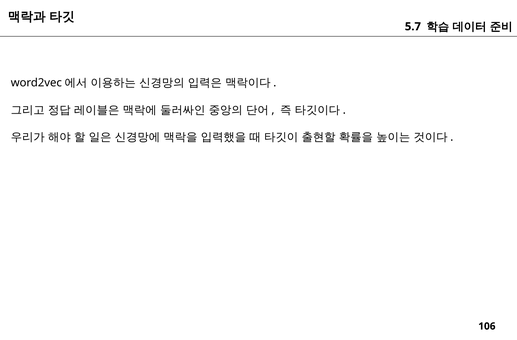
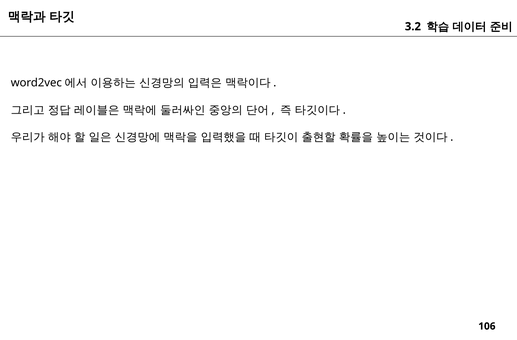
5.7: 5.7 -> 3.2
